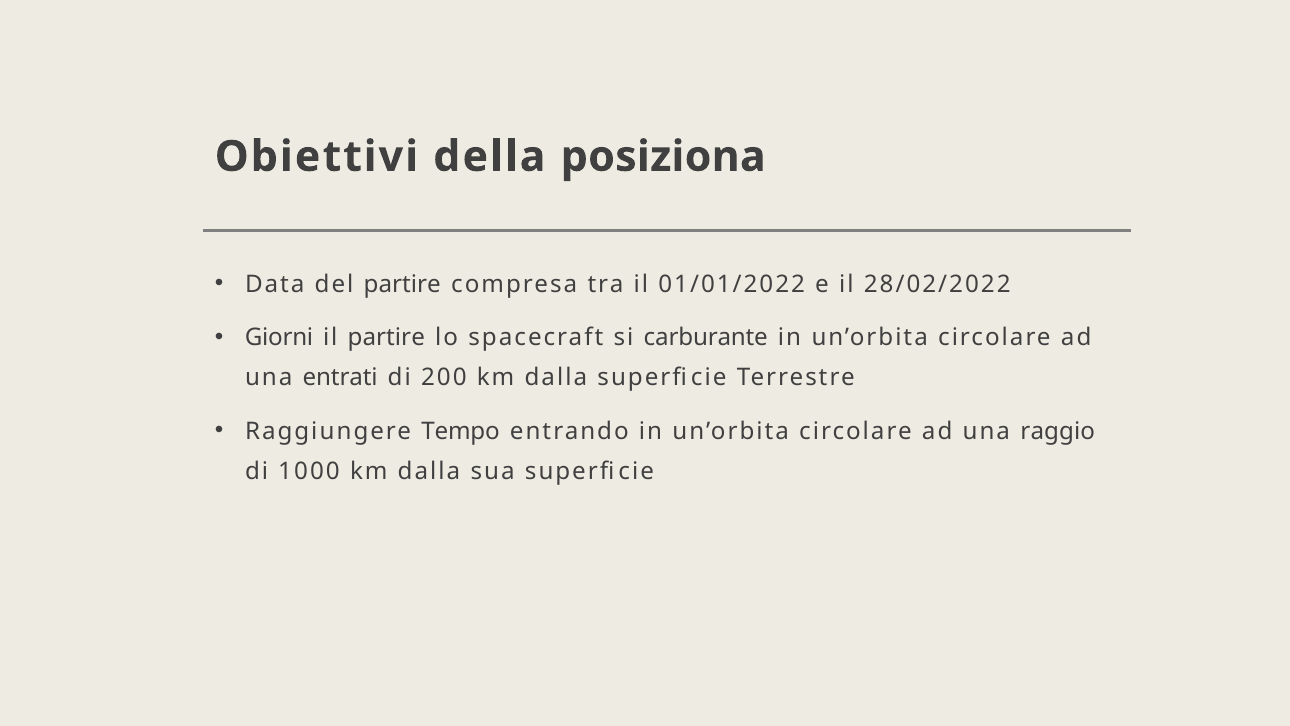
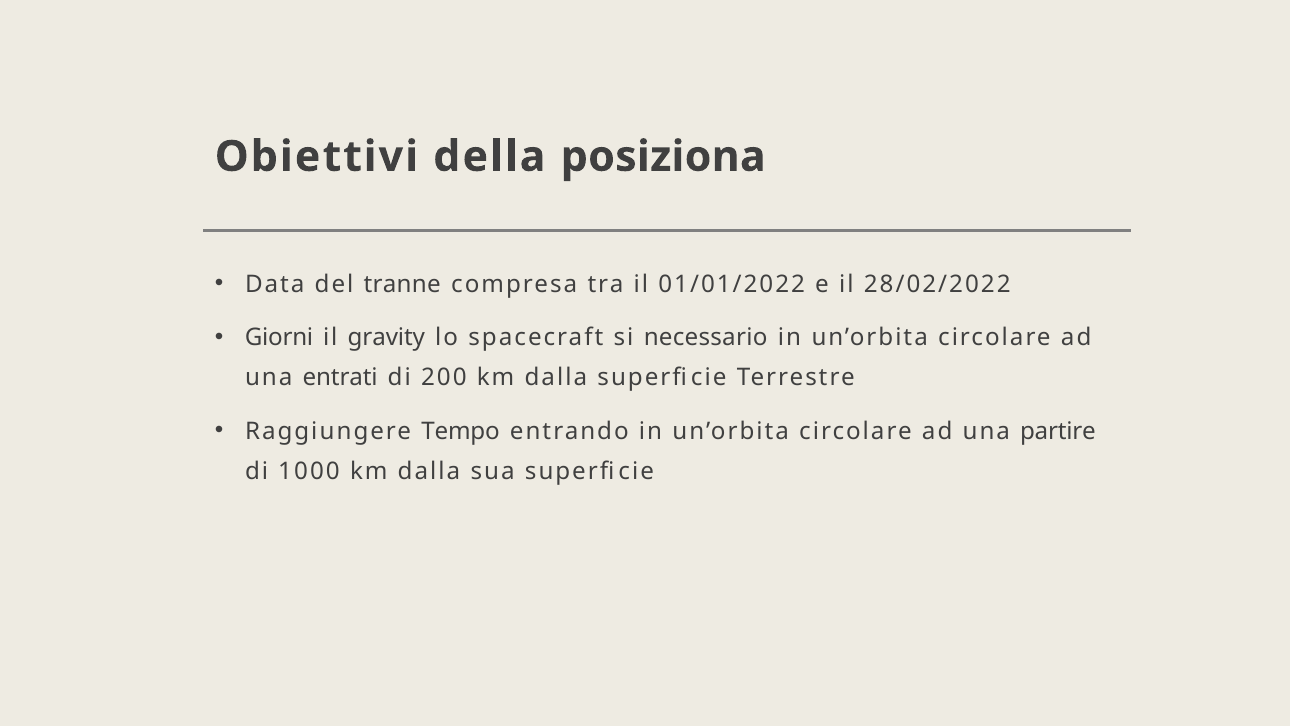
del partire: partire -> tranne
il partire: partire -> gravity
carburante: carburante -> necessario
raggio: raggio -> partire
